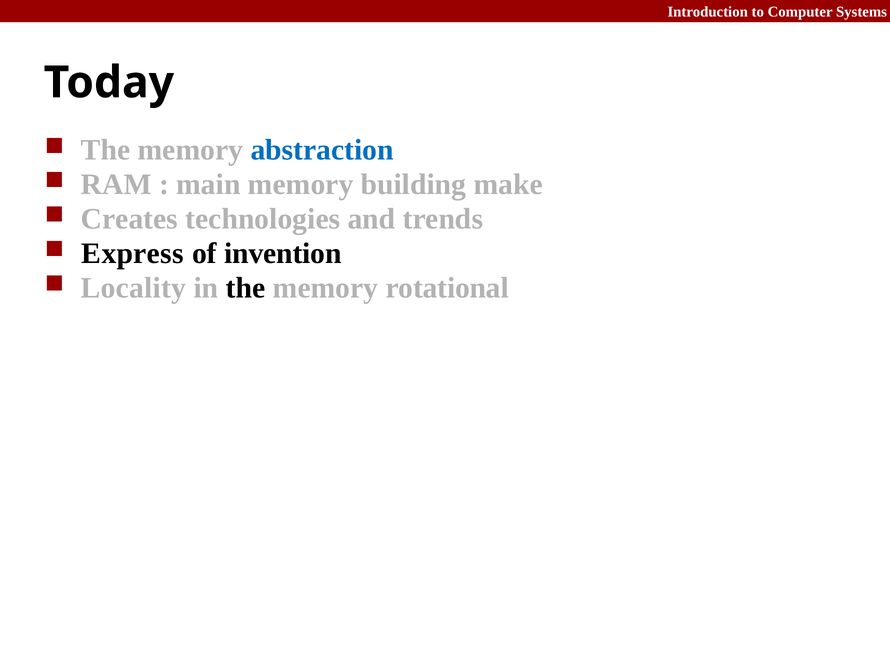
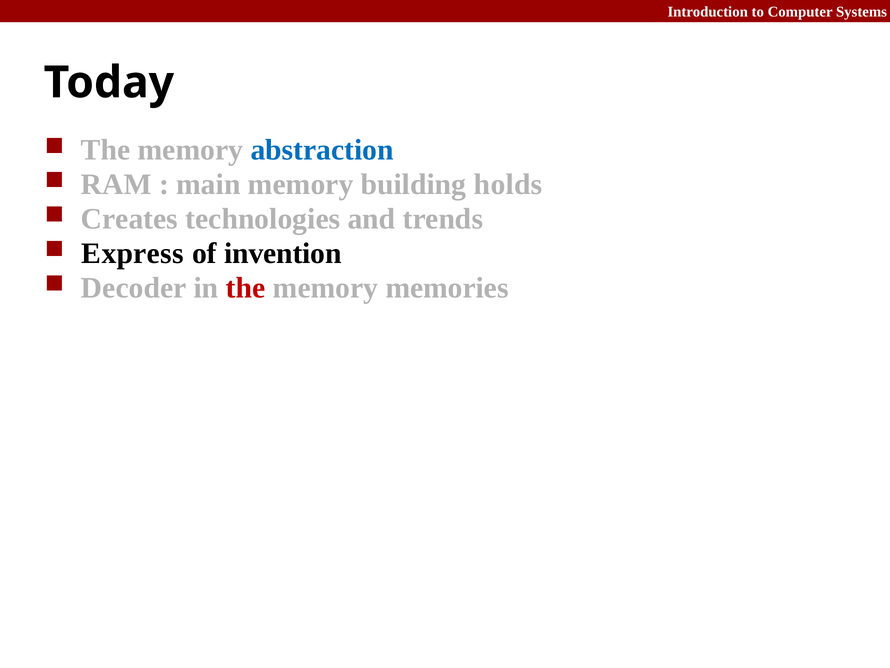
make: make -> holds
Locality: Locality -> Decoder
the at (246, 288) colour: black -> red
rotational: rotational -> memories
